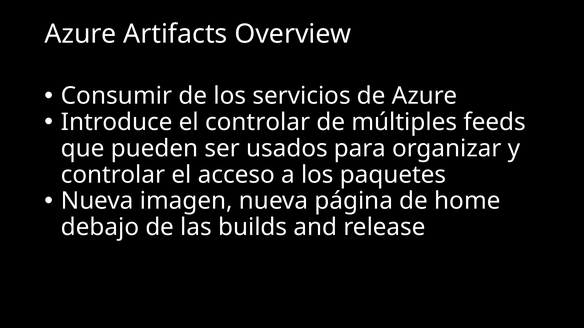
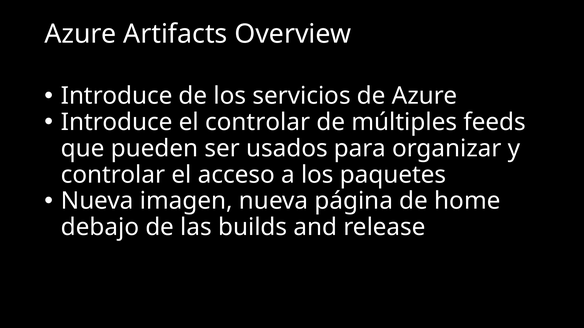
Consumir at (117, 96): Consumir -> Introduce
